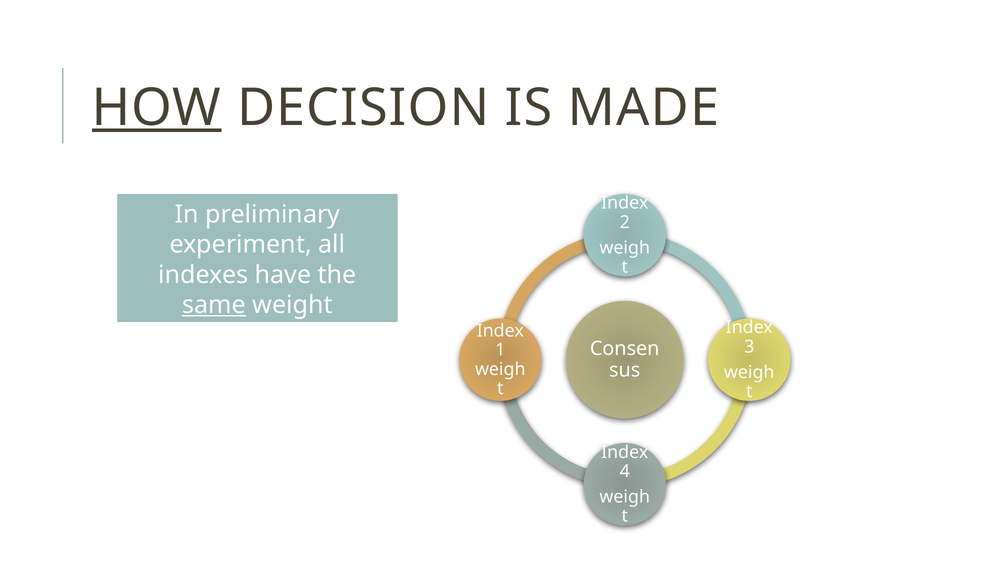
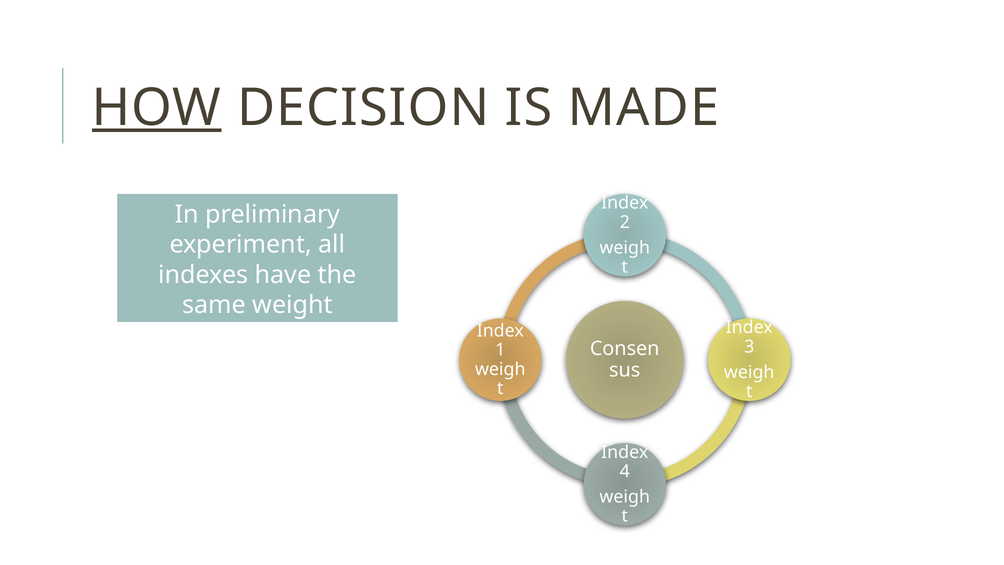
same underline: present -> none
